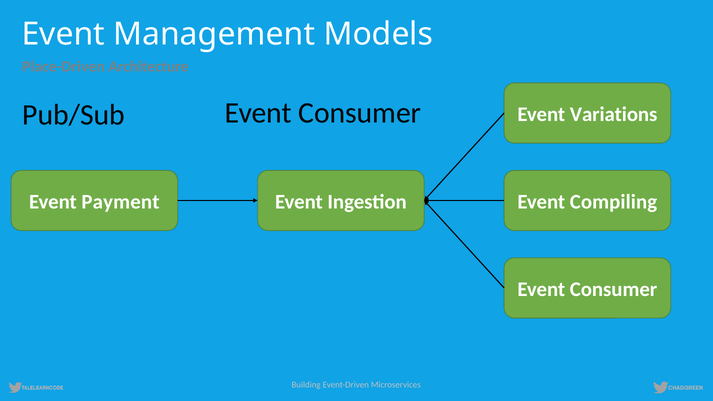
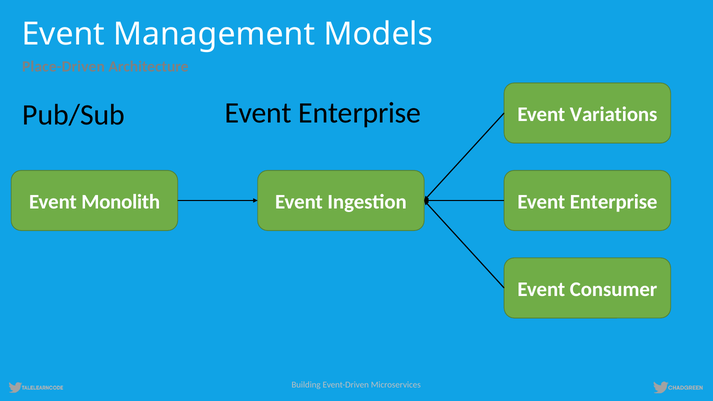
Pub/Sub Event Consumer: Consumer -> Enterprise
Payment: Payment -> Monolith
Compiling at (613, 202): Compiling -> Enterprise
